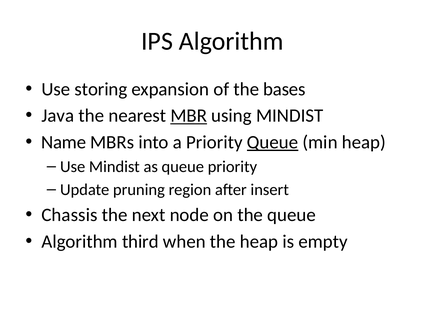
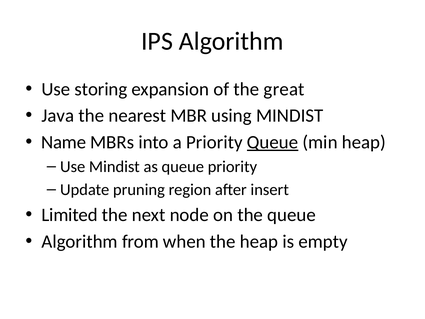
bases: bases -> great
MBR underline: present -> none
Chassis: Chassis -> Limited
third: third -> from
